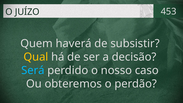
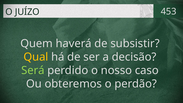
Será colour: light blue -> light green
